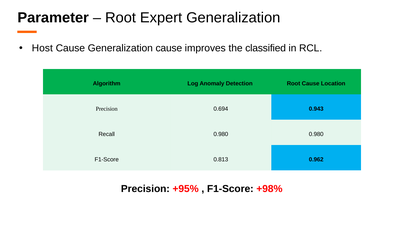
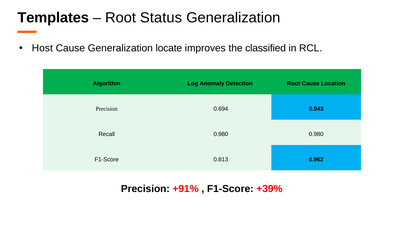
Parameter: Parameter -> Templates
Expert: Expert -> Status
Generalization cause: cause -> locate
+95%: +95% -> +91%
+98%: +98% -> +39%
